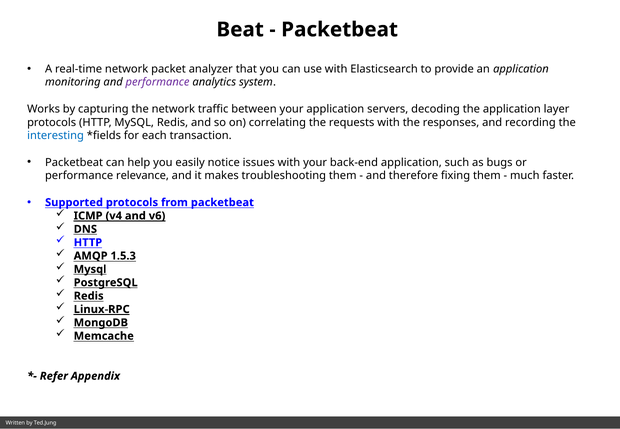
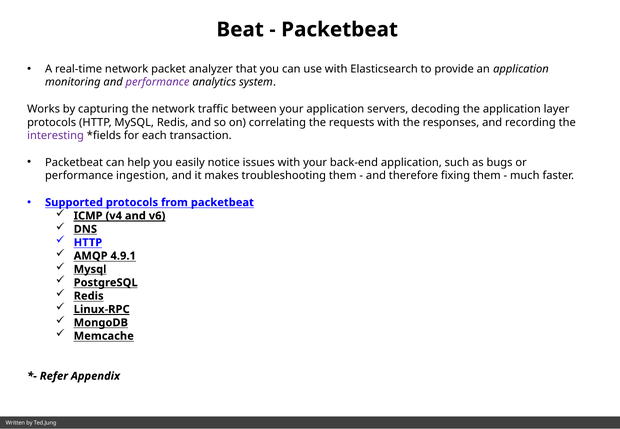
interesting colour: blue -> purple
relevance: relevance -> ingestion
1.5.3: 1.5.3 -> 4.9.1
